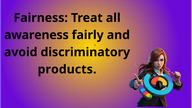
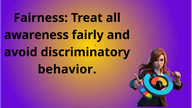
products: products -> behavior
